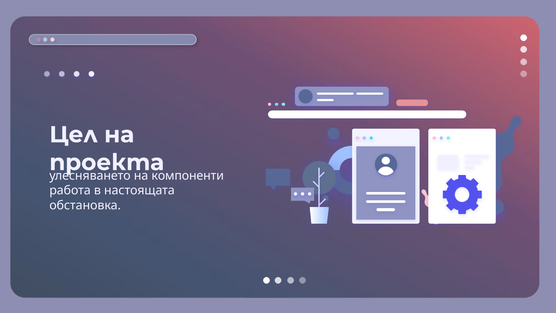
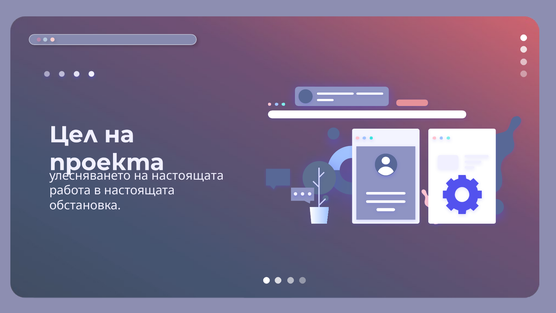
компоненти at (188, 176): компоненти -> настоящата
